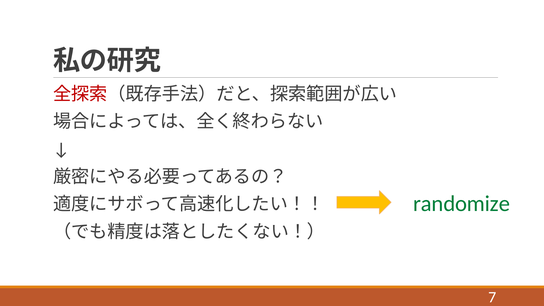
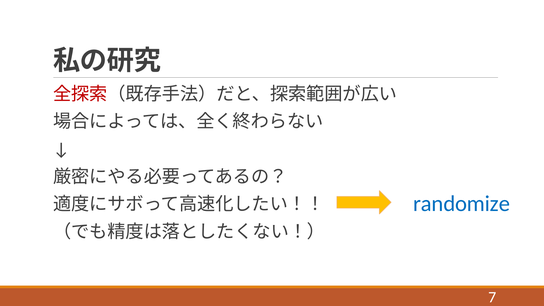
randomize colour: green -> blue
